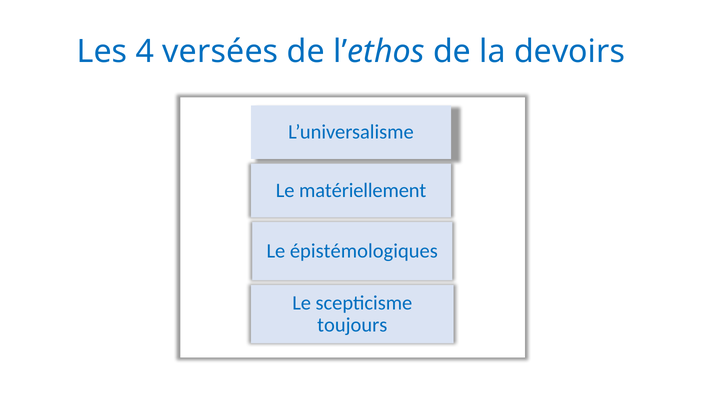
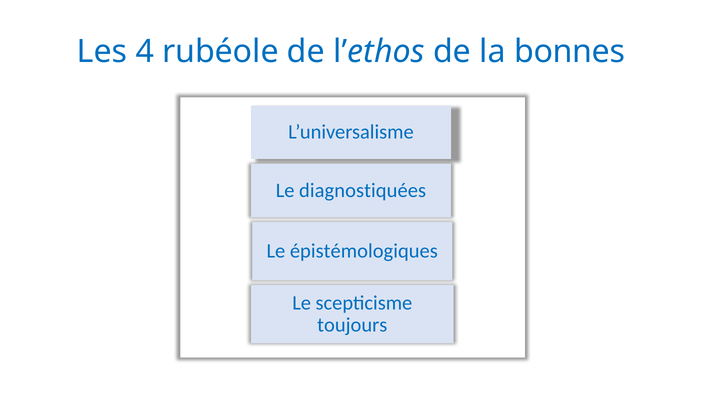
versées: versées -> rubéole
devoirs: devoirs -> bonnes
matériellement: matériellement -> diagnostiquées
